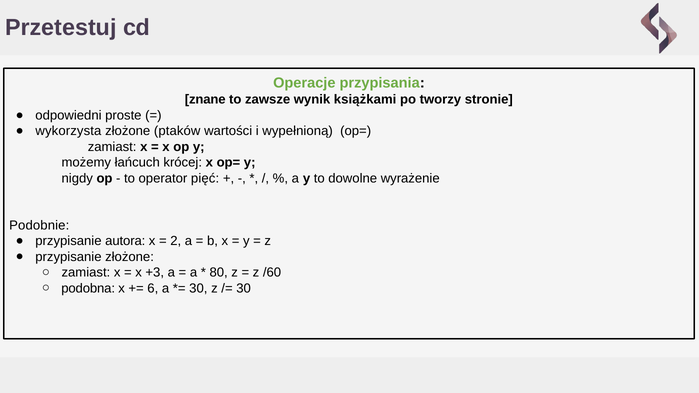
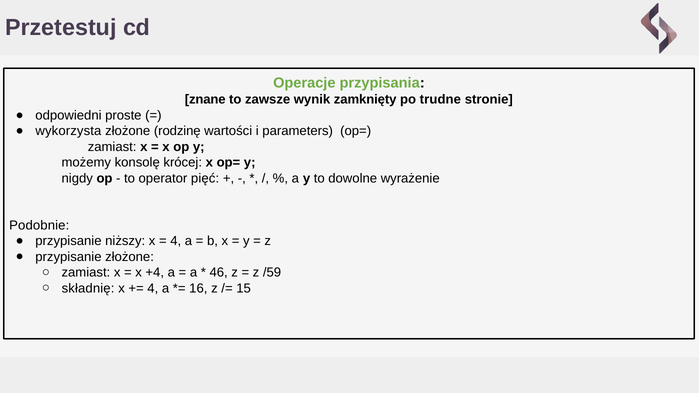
książkami: książkami -> zamknięty
tworzy: tworzy -> trudne
ptaków: ptaków -> rodzinę
wypełnioną: wypełnioną -> parameters
łańcuch: łańcuch -> konsolę
autora: autora -> niższy
2 at (176, 241): 2 -> 4
+3: +3 -> +4
80: 80 -> 46
/60: /60 -> /59
podobna: podobna -> składnię
6 at (153, 288): 6 -> 4
30 at (198, 288): 30 -> 16
30 at (244, 288): 30 -> 15
